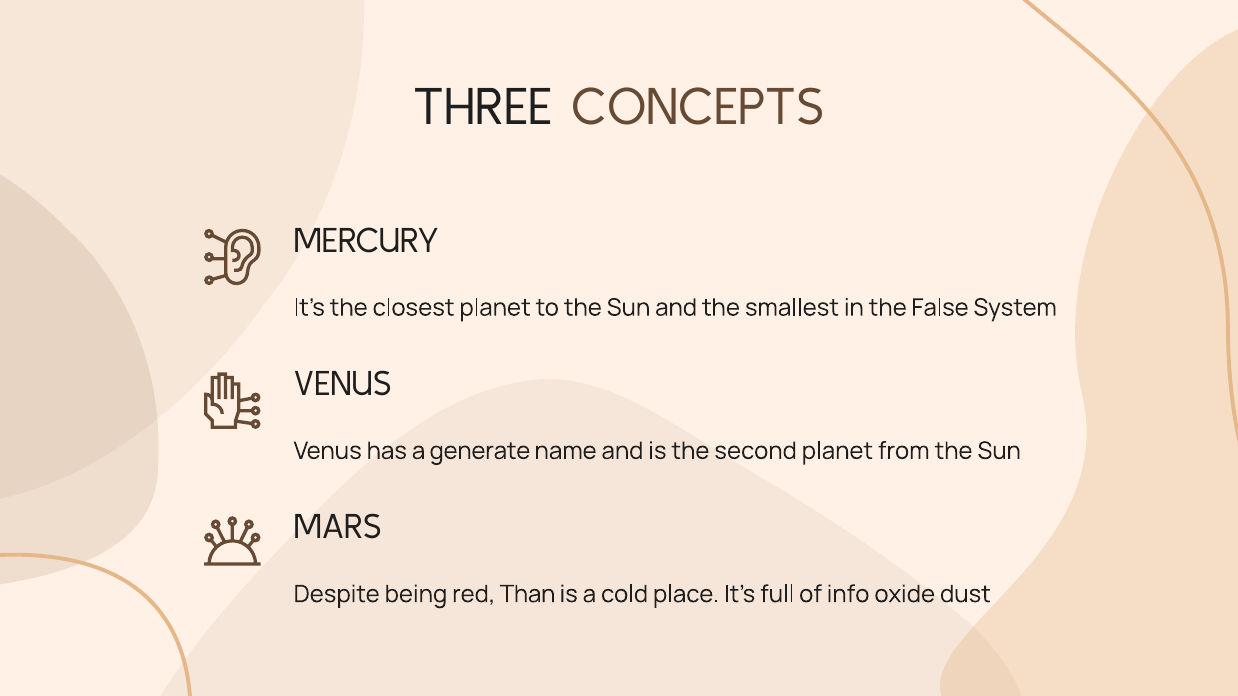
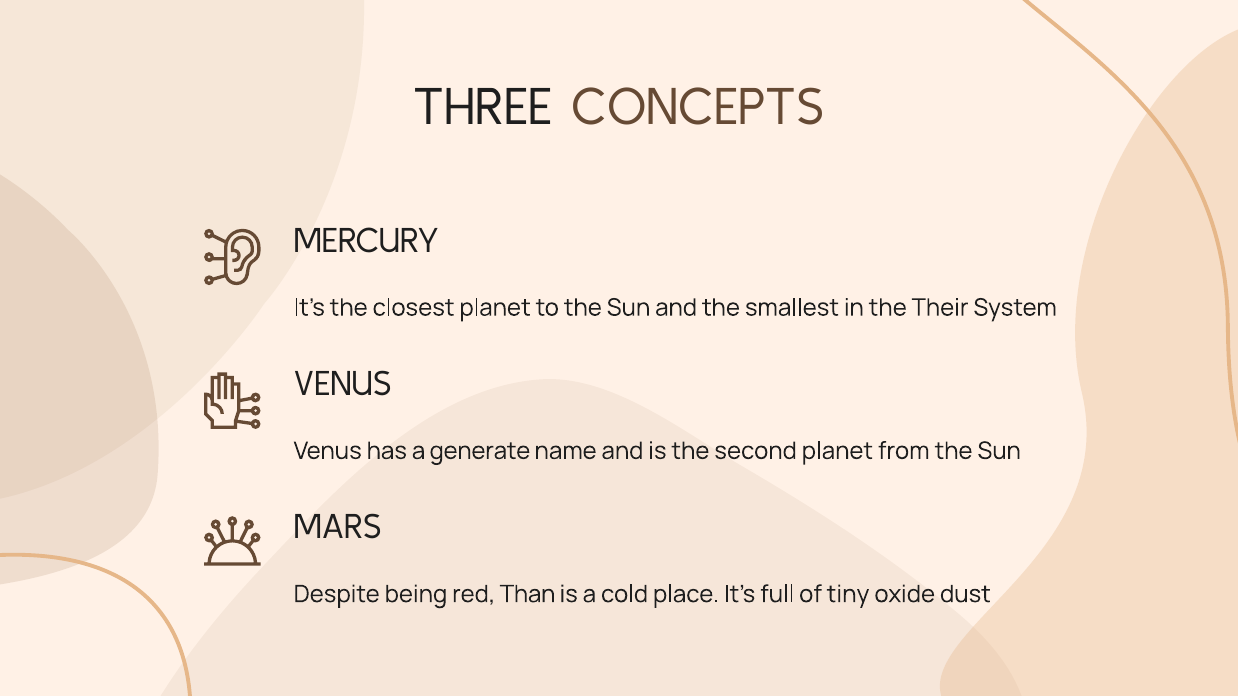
False: False -> Their
info: info -> tiny
